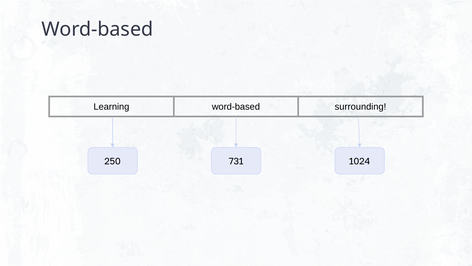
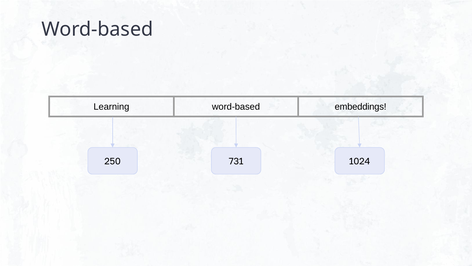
surrounding: surrounding -> embeddings
